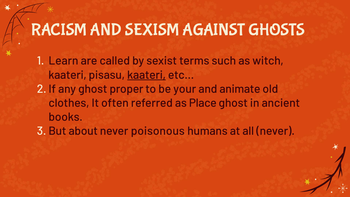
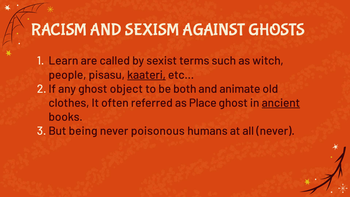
kaateri at (67, 75): kaateri -> people
proper: proper -> object
your: your -> both
ancient underline: none -> present
about: about -> being
